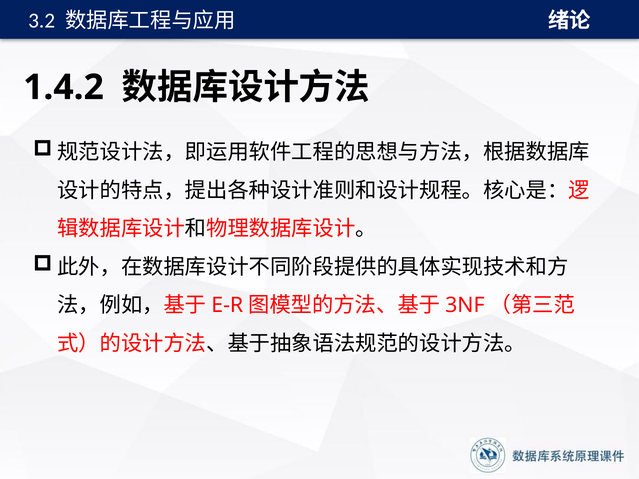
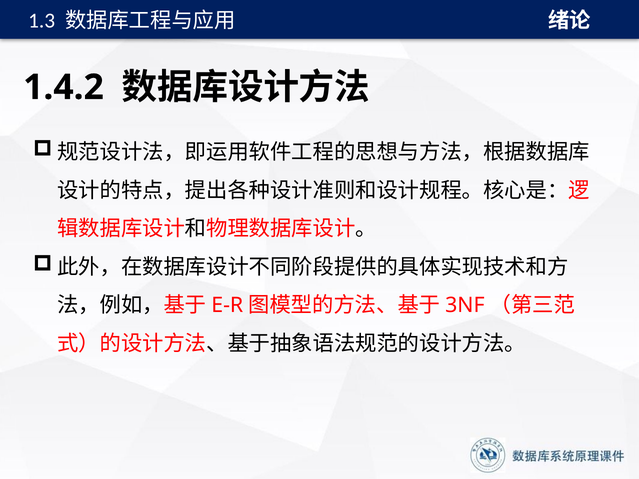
3.2: 3.2 -> 1.3
